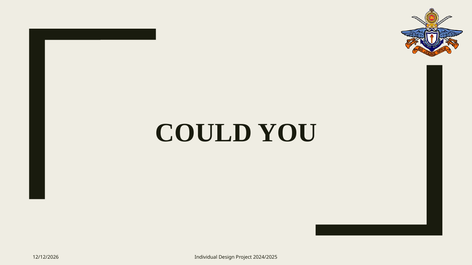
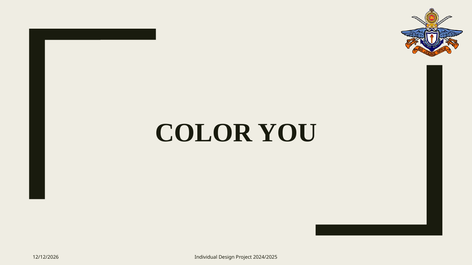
COULD: COULD -> COLOR
